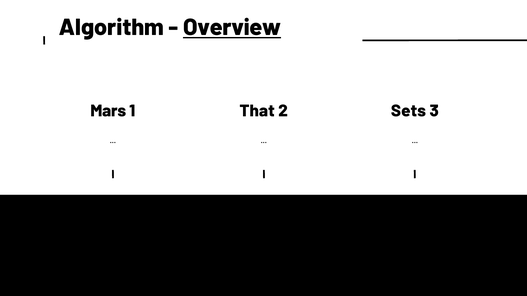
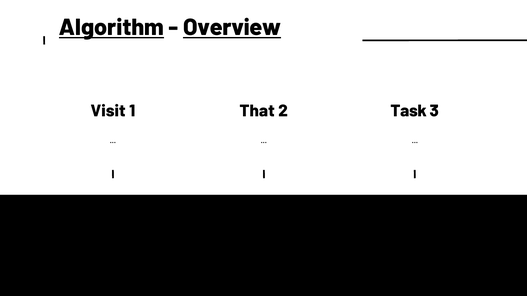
Algorithm underline: none -> present
Mars: Mars -> Visit
Sets: Sets -> Task
